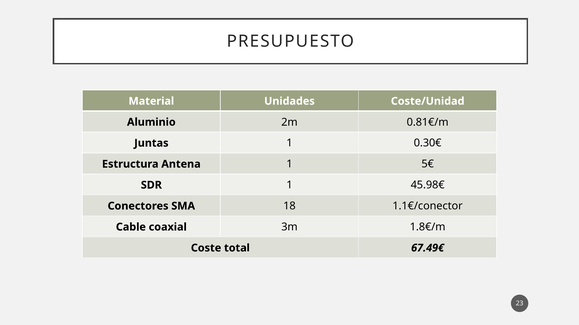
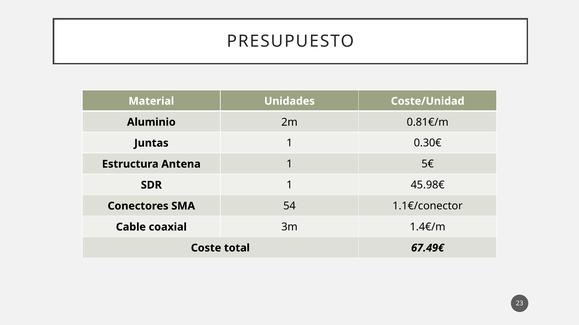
18: 18 -> 54
1.8€/m: 1.8€/m -> 1.4€/m
